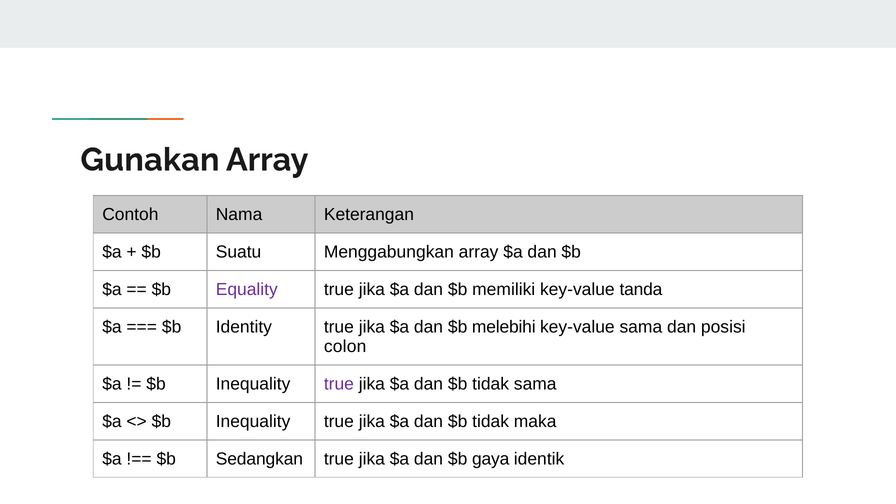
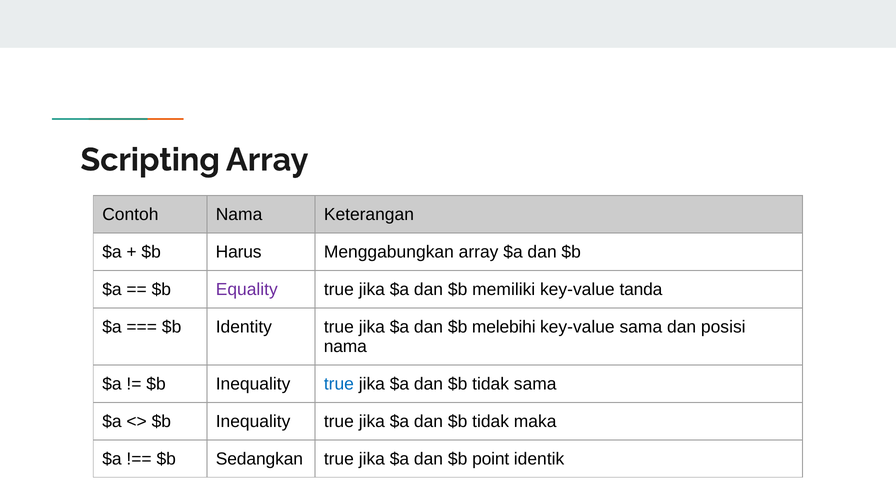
Gunakan: Gunakan -> Scripting
Suatu: Suatu -> Harus
colon at (345, 347): colon -> nama
true at (339, 384) colour: purple -> blue
gaya: gaya -> point
